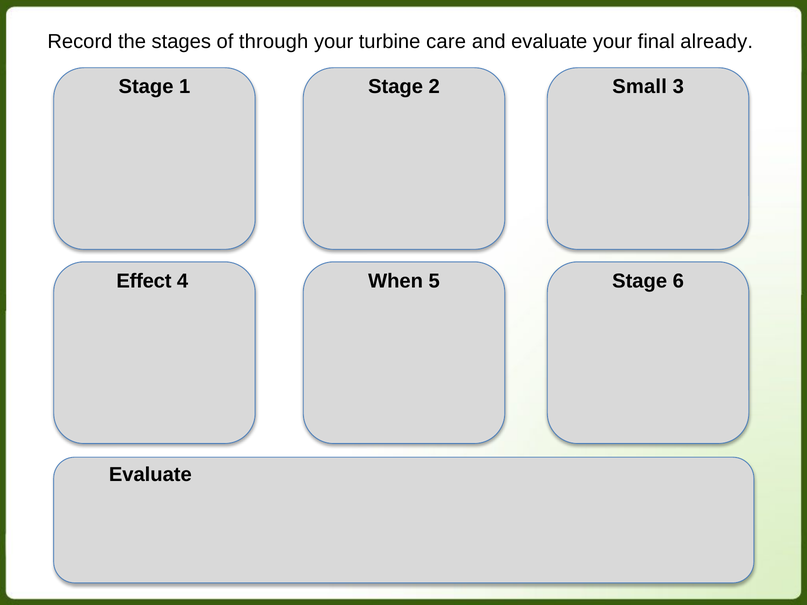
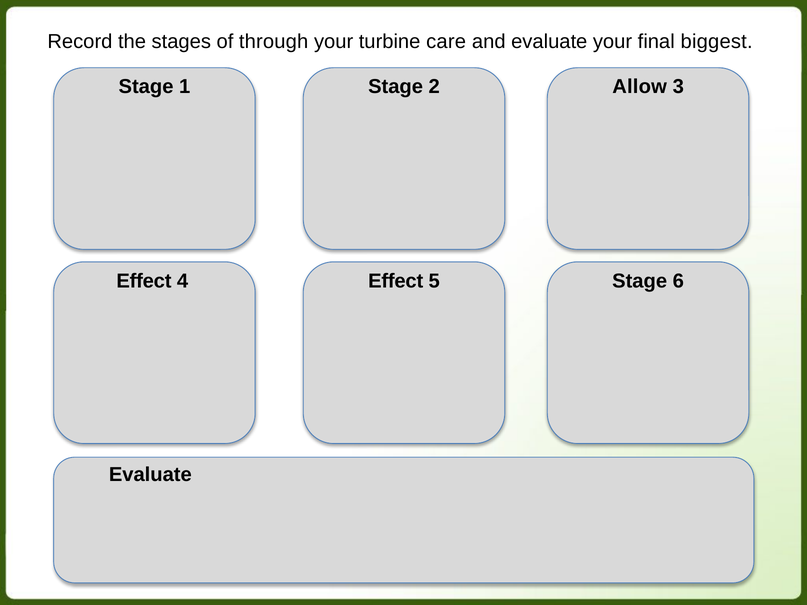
already: already -> biggest
Small: Small -> Allow
4 When: When -> Effect
